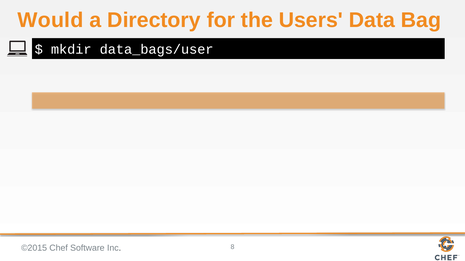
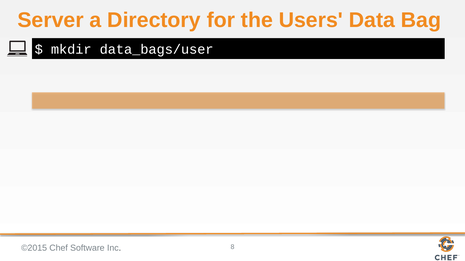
Would: Would -> Server
